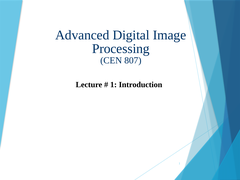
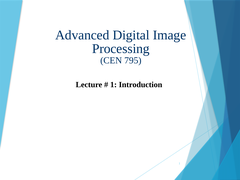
807: 807 -> 795
